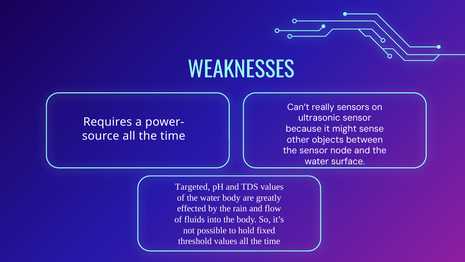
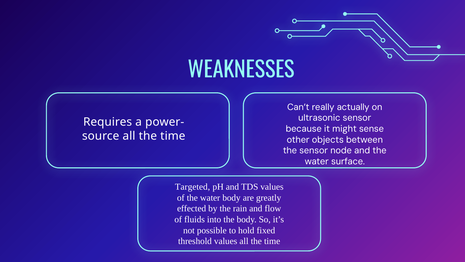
sensors: sensors -> actually
